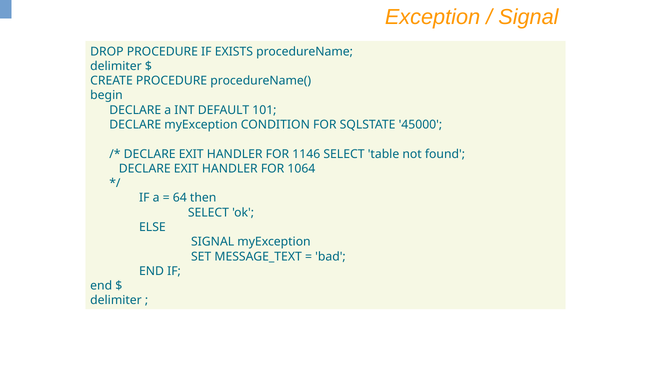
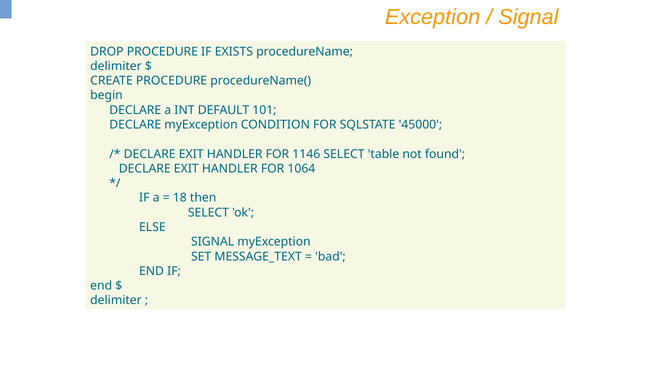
64: 64 -> 18
